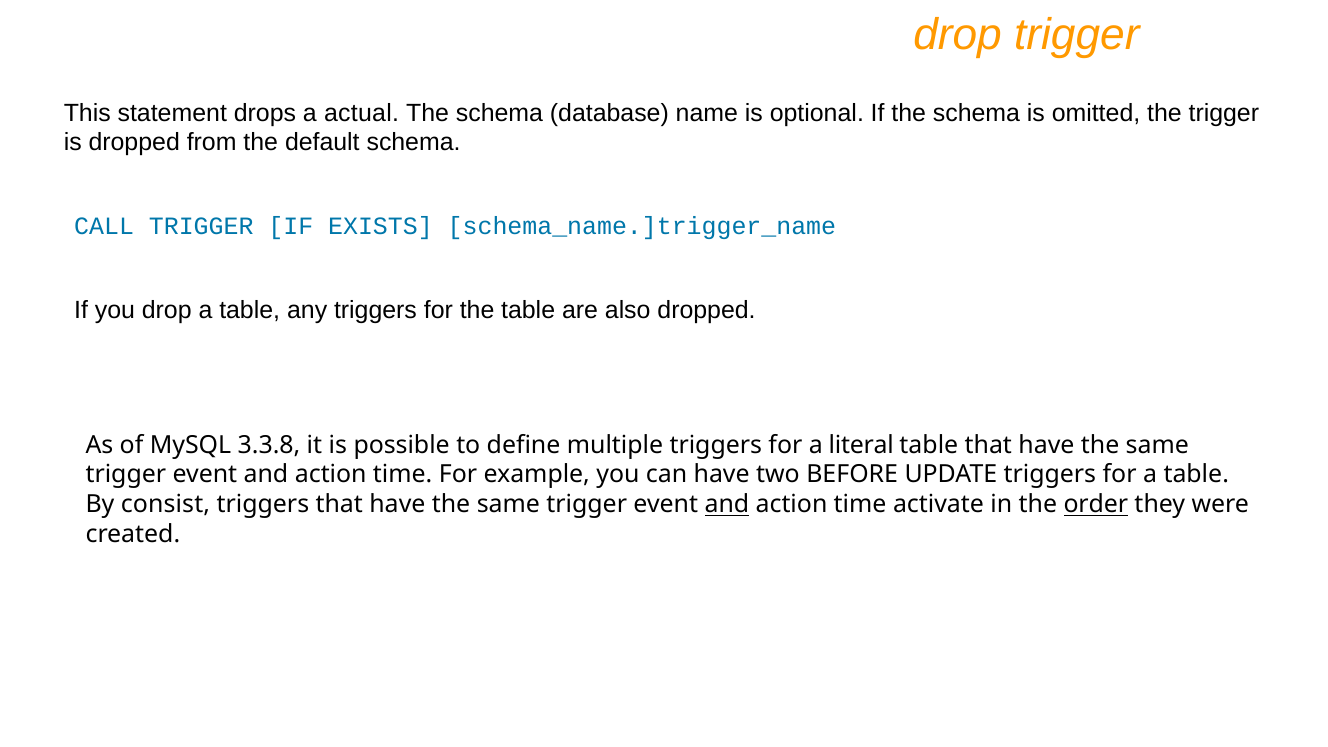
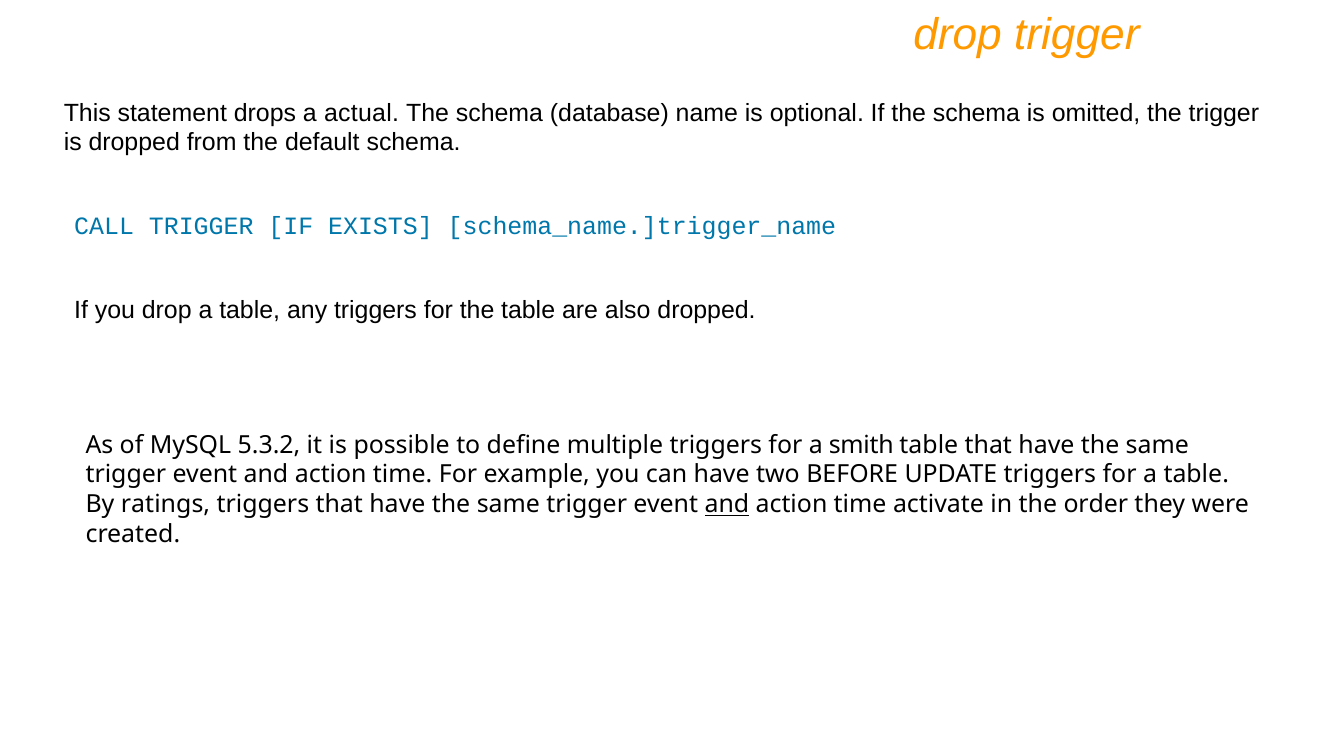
3.3.8: 3.3.8 -> 5.3.2
literal: literal -> smith
consist: consist -> ratings
order underline: present -> none
